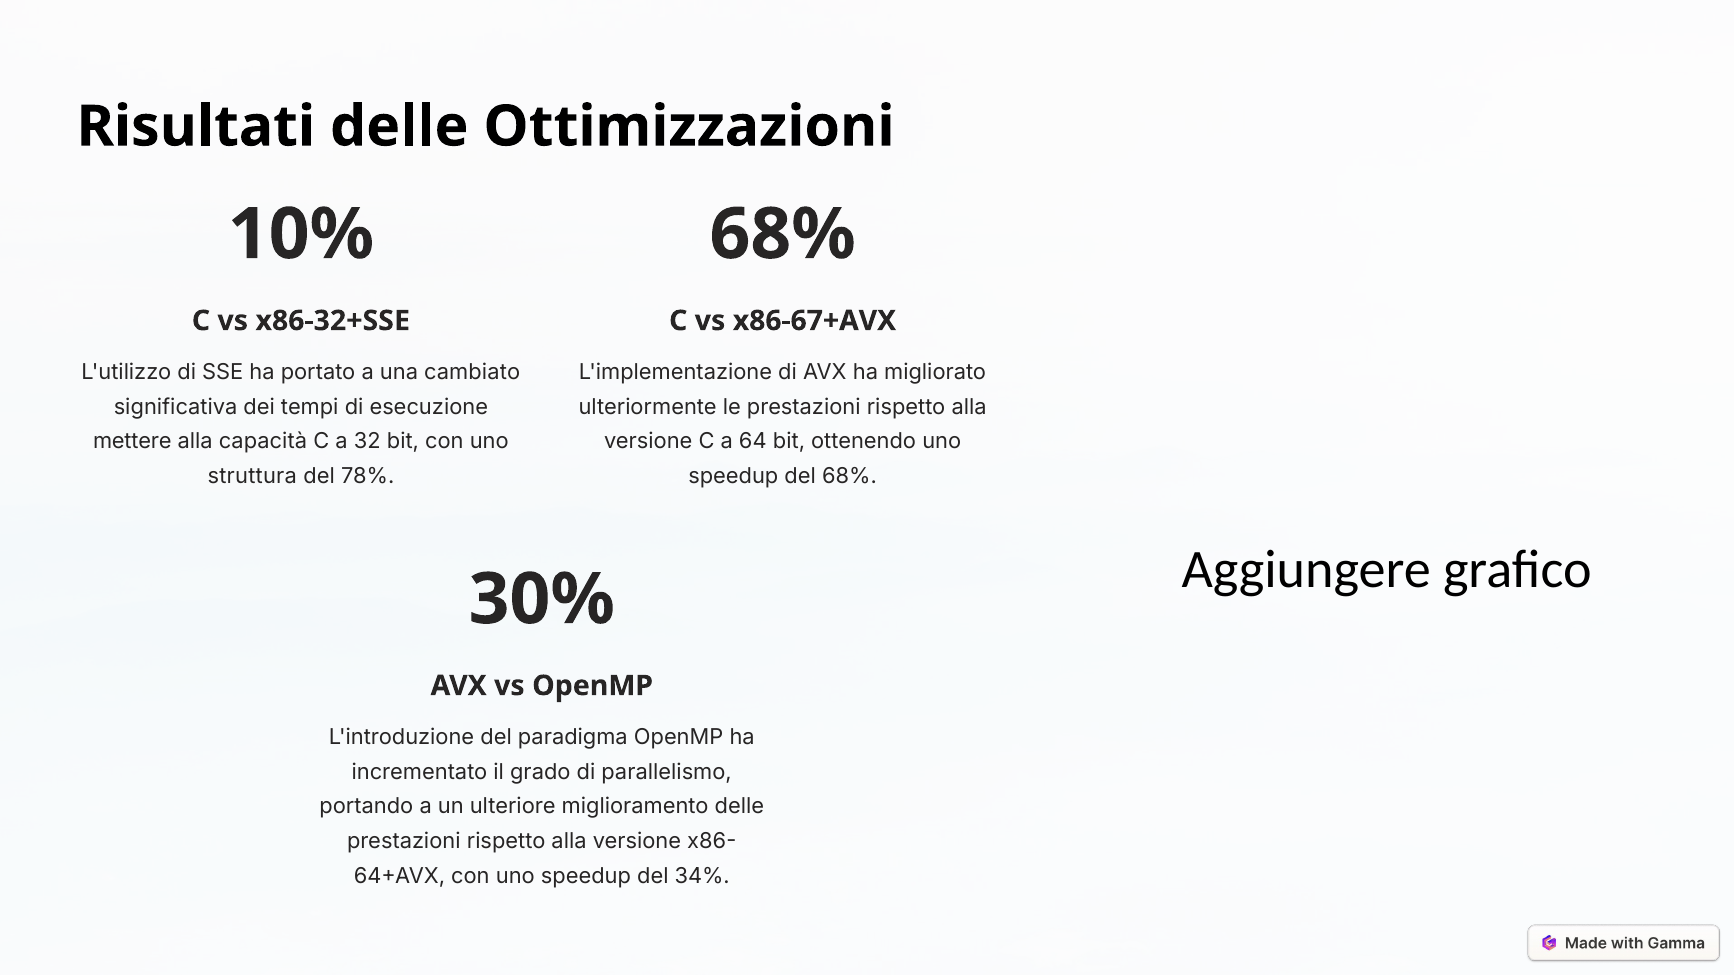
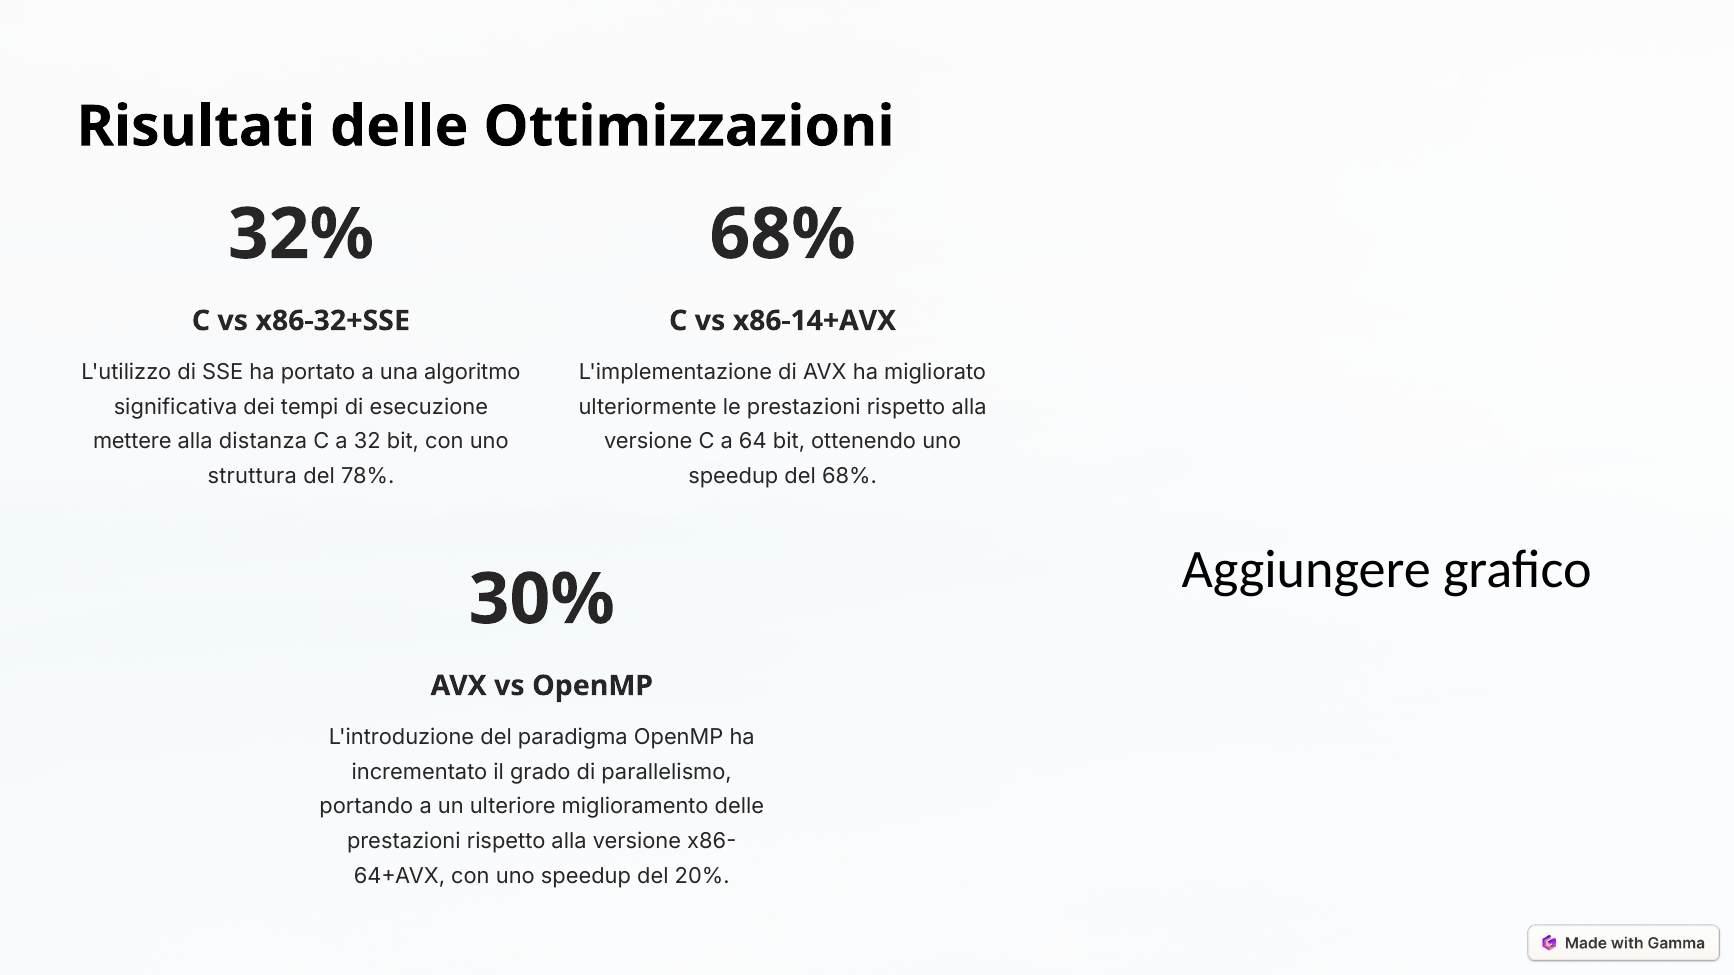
10%: 10% -> 32%
x86-67+AVX: x86-67+AVX -> x86-14+AVX
cambiato: cambiato -> algoritmo
capacità: capacità -> distanza
34%: 34% -> 20%
